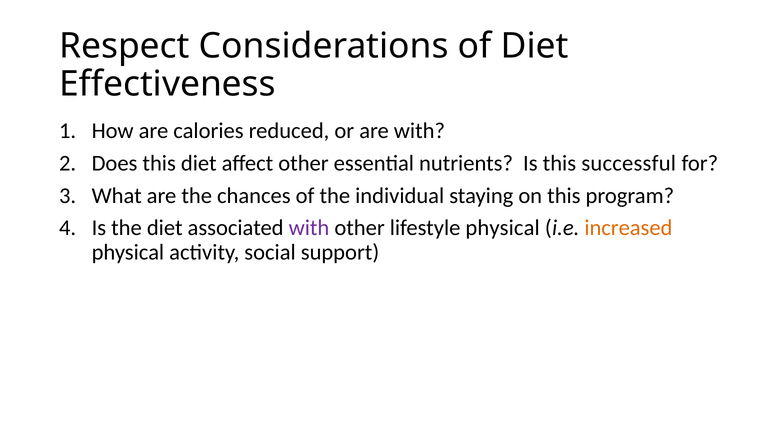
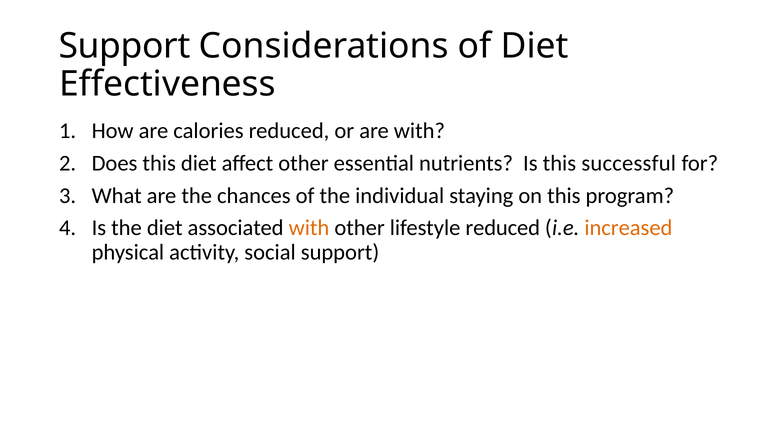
Respect at (124, 46): Respect -> Support
with at (309, 228) colour: purple -> orange
lifestyle physical: physical -> reduced
